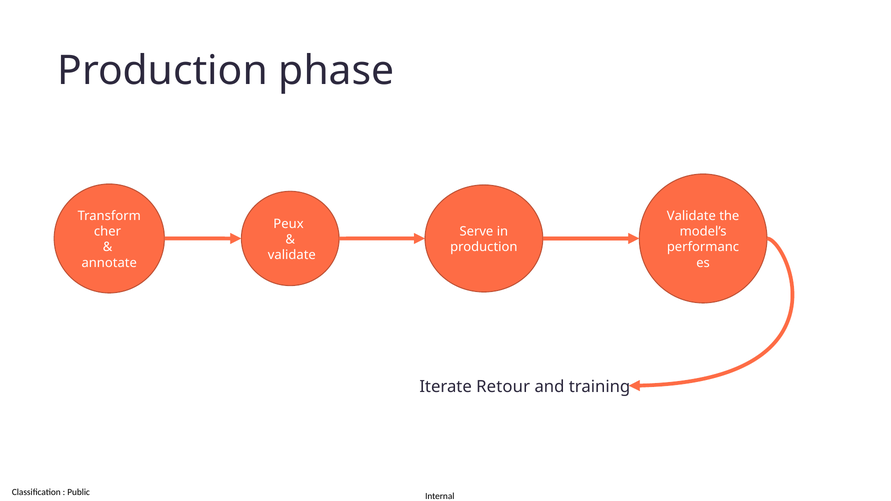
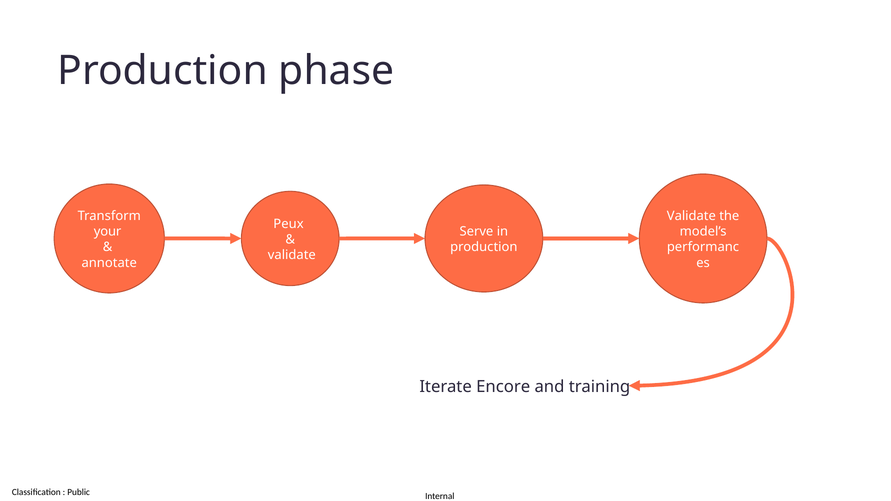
cher: cher -> your
Retour: Retour -> Encore
